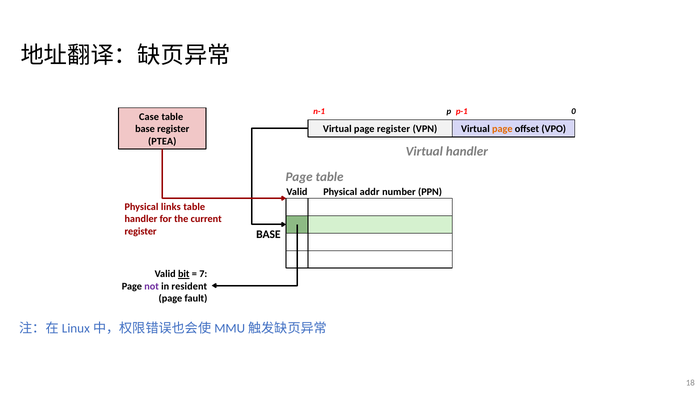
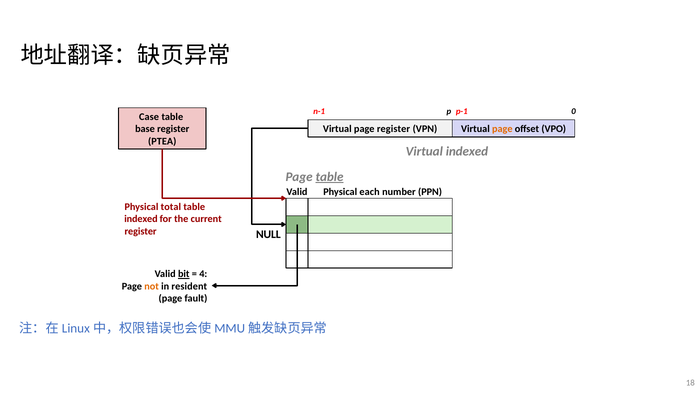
Virtual handler: handler -> indexed
table at (330, 177) underline: none -> present
addr: addr -> each
links: links -> total
handler at (141, 219): handler -> indexed
BASE at (268, 235): BASE -> NULL
7: 7 -> 4
not colour: purple -> orange
